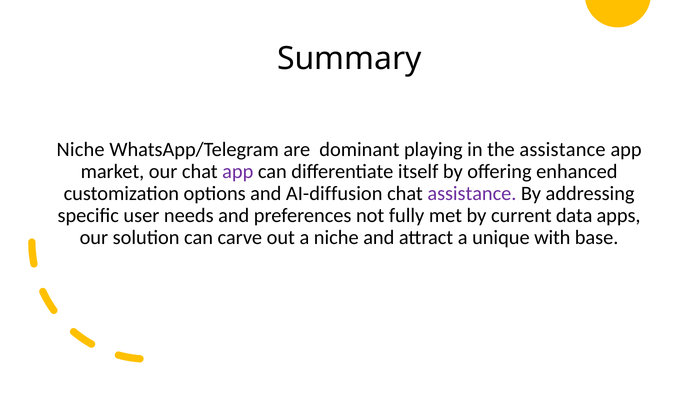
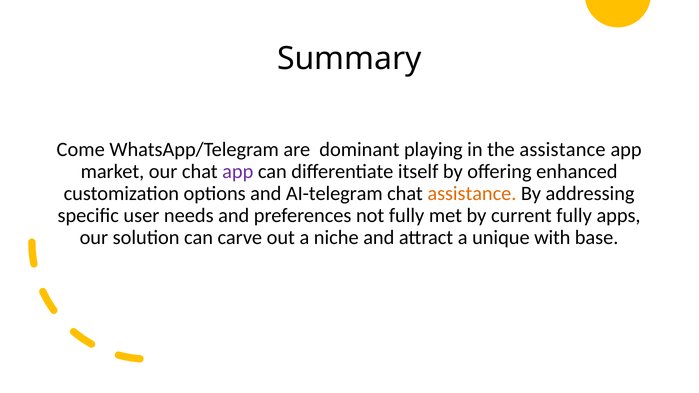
Niche at (81, 150): Niche -> Come
AI-diffusion: AI-diffusion -> AI-telegram
assistance at (472, 194) colour: purple -> orange
current data: data -> fully
